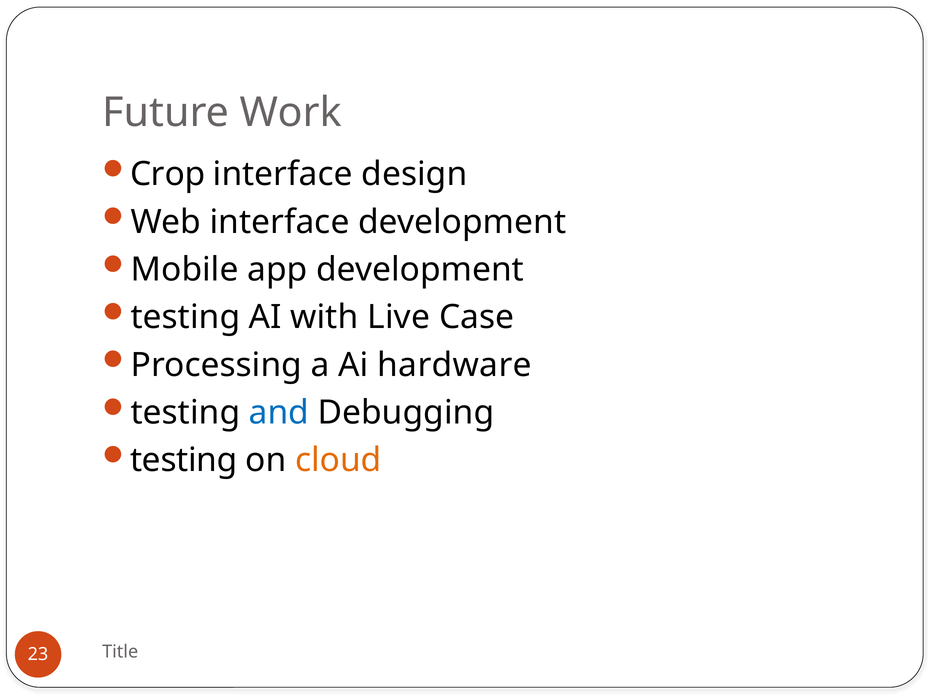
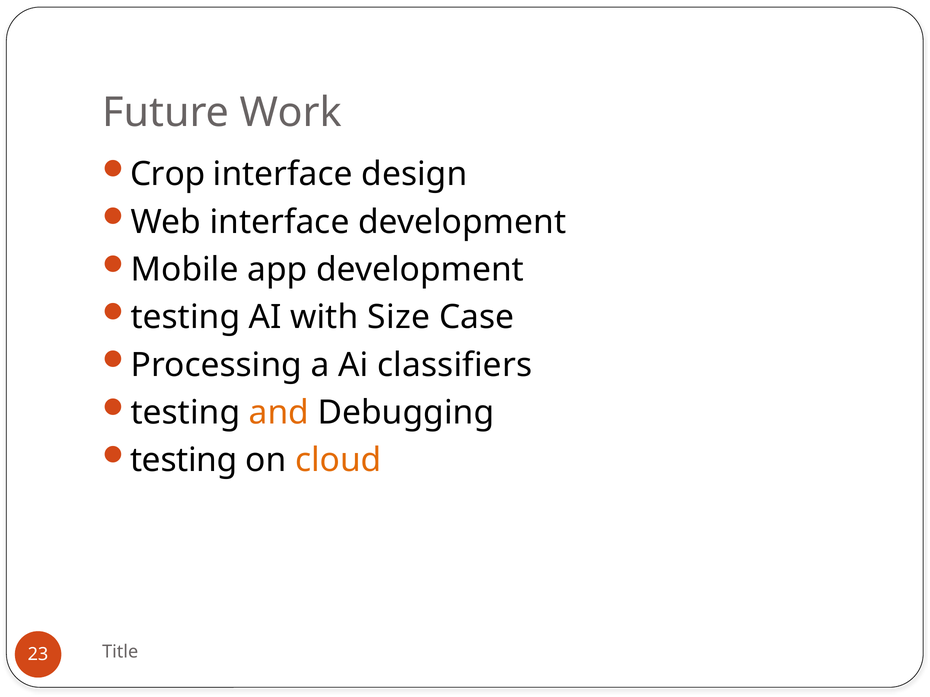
Live: Live -> Size
hardware: hardware -> classifiers
and colour: blue -> orange
